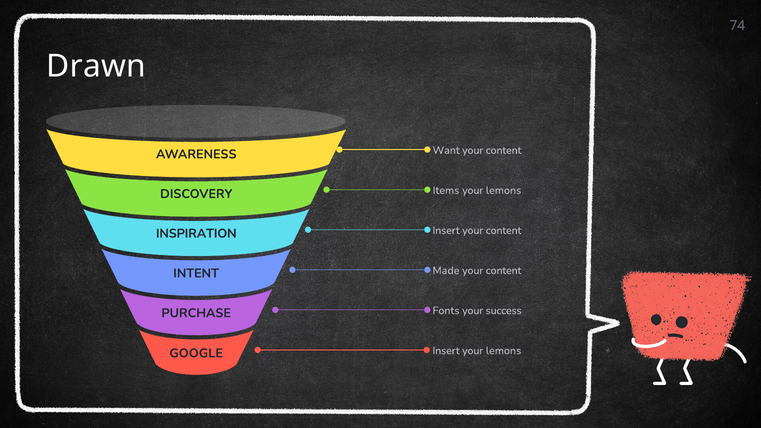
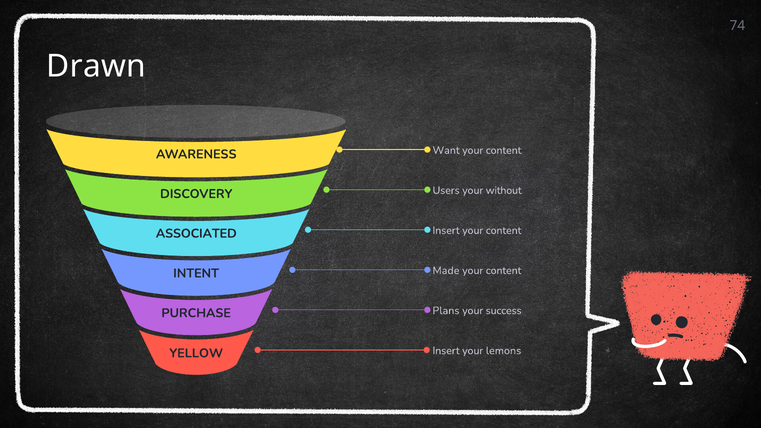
Items: Items -> Users
lemons at (504, 190): lemons -> without
INSPIRATION: INSPIRATION -> ASSOCIATED
Fonts: Fonts -> Plans
GOOGLE: GOOGLE -> YELLOW
